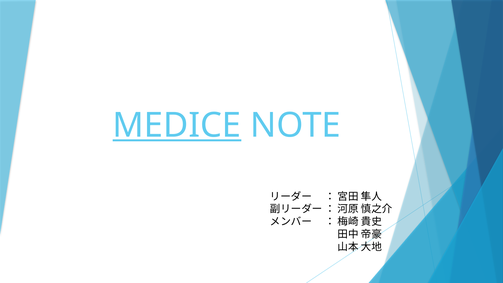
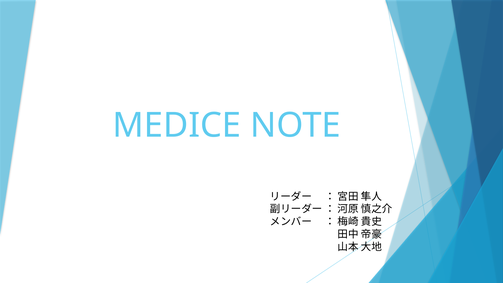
MEDICE underline: present -> none
